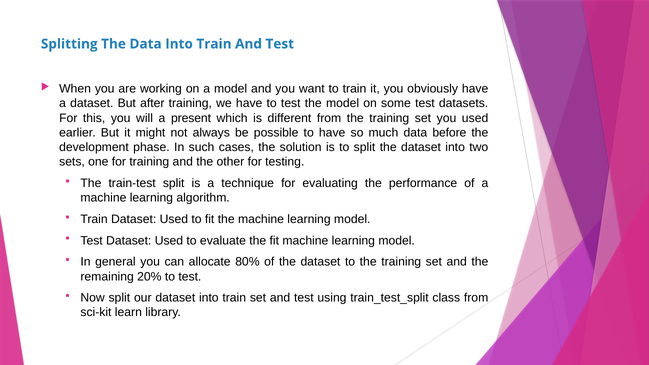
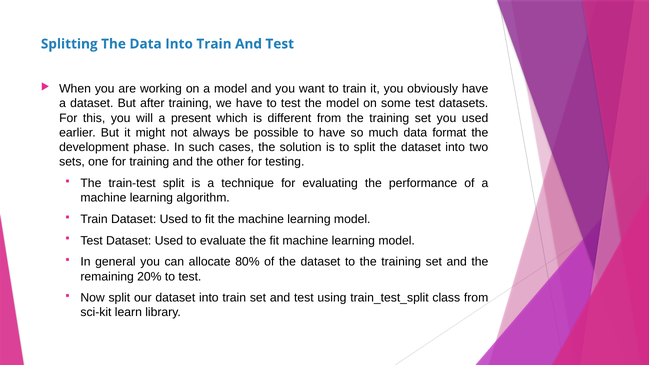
before: before -> format
